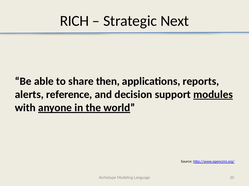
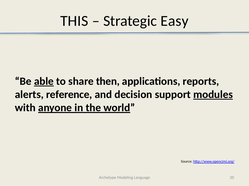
RICH: RICH -> THIS
Next: Next -> Easy
able underline: none -> present
